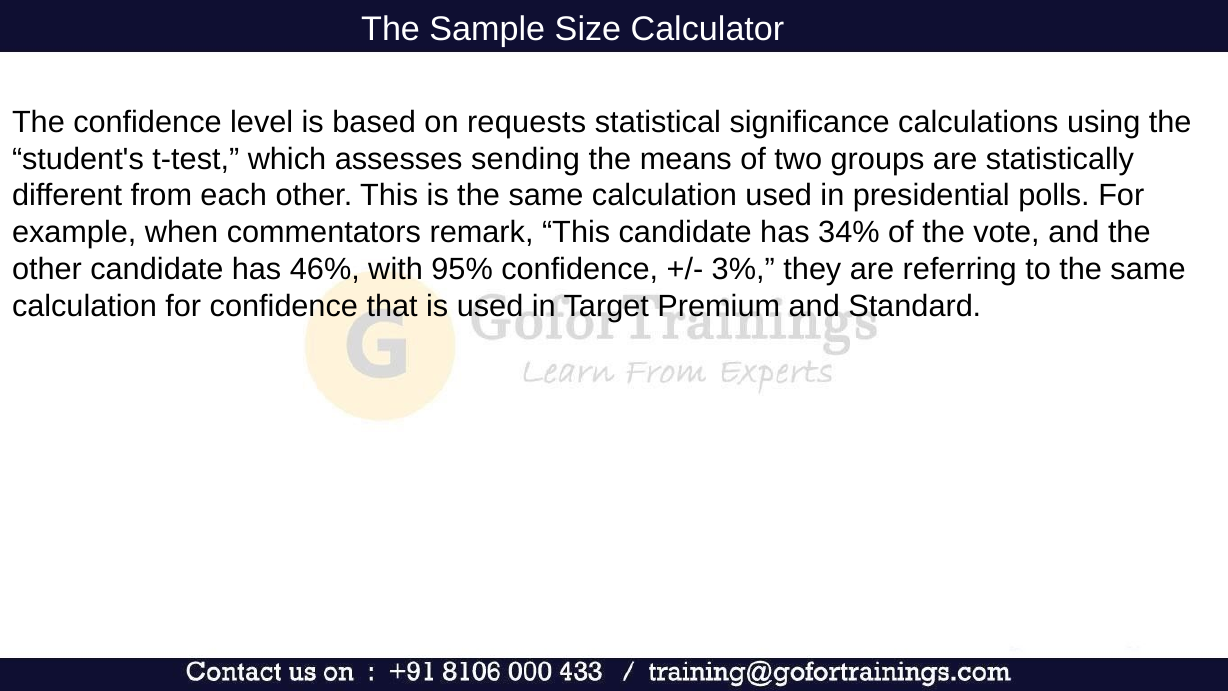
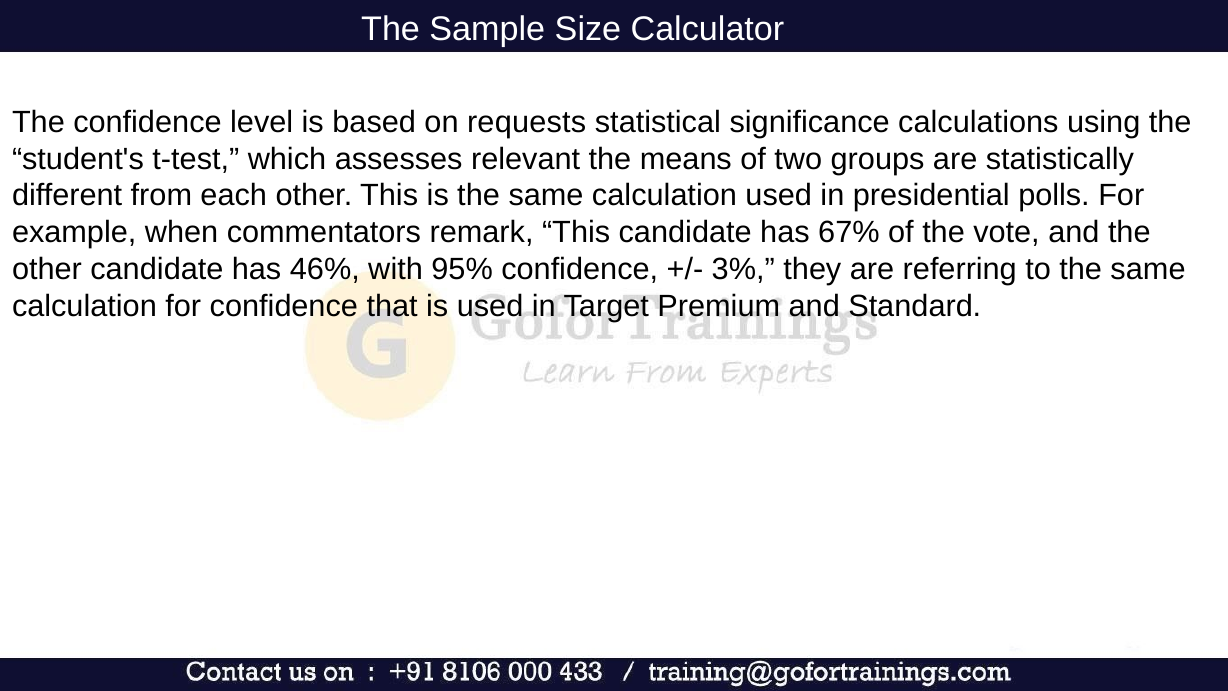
sending: sending -> relevant
34%: 34% -> 67%
